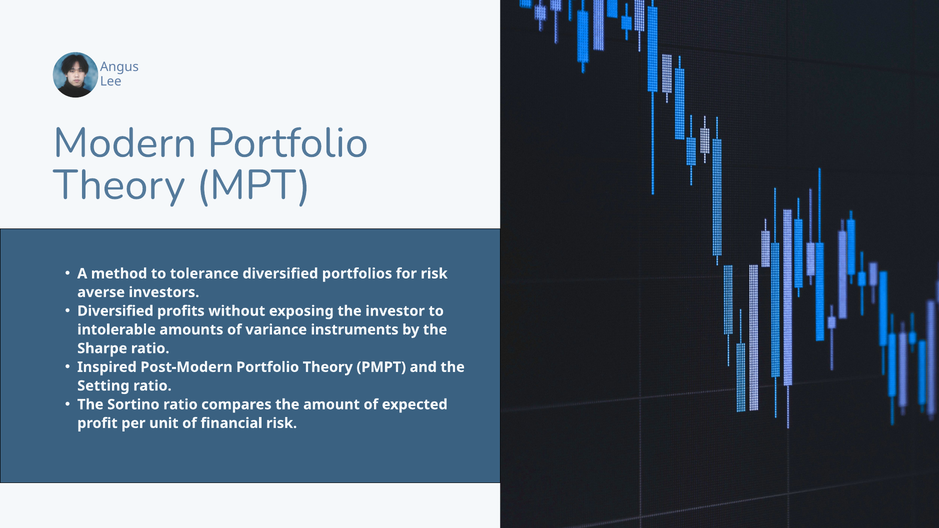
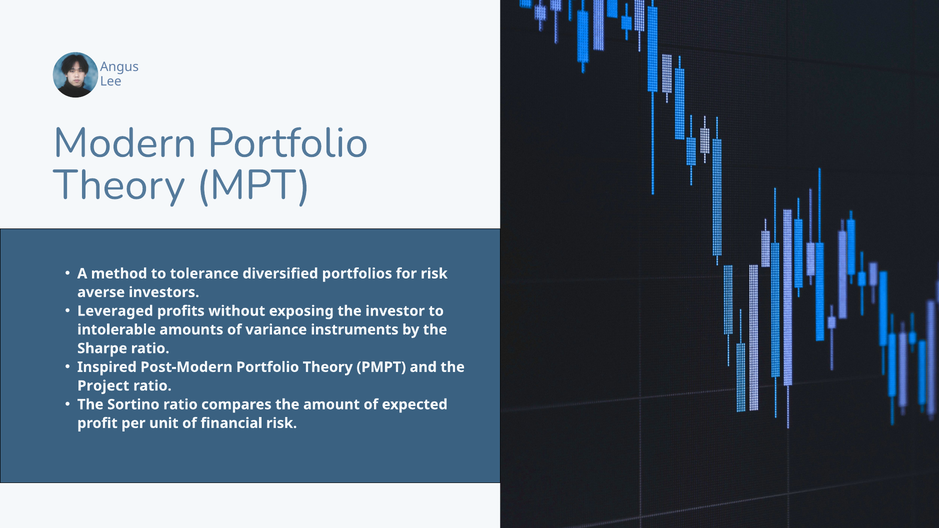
Diversified at (115, 311): Diversified -> Leveraged
Setting: Setting -> Project
